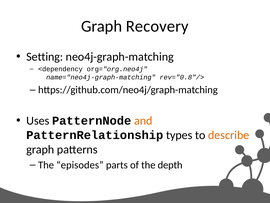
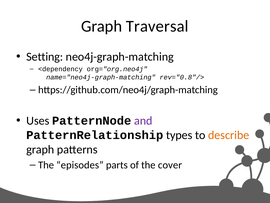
Recovery: Recovery -> Traversal
and colour: orange -> purple
depth: depth -> cover
